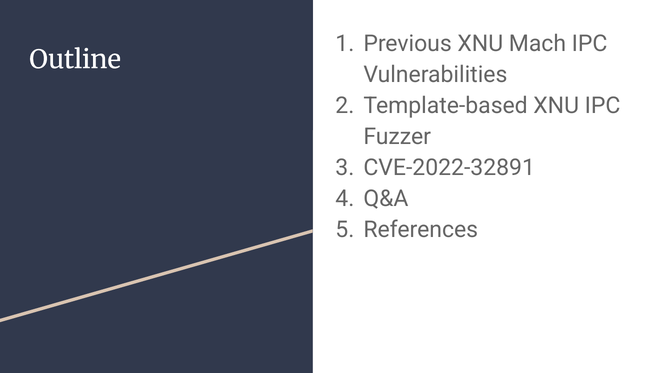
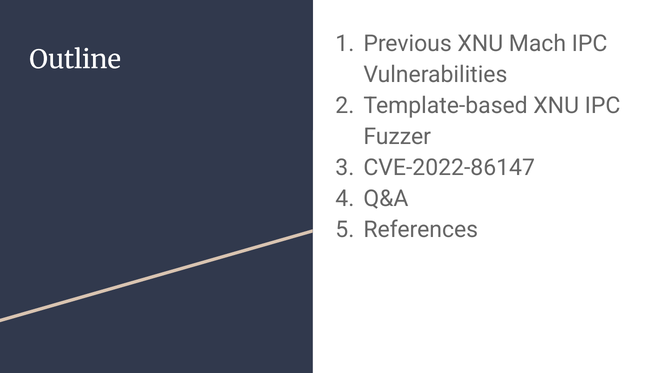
CVE-2022-32891: CVE-2022-32891 -> CVE-2022-86147
